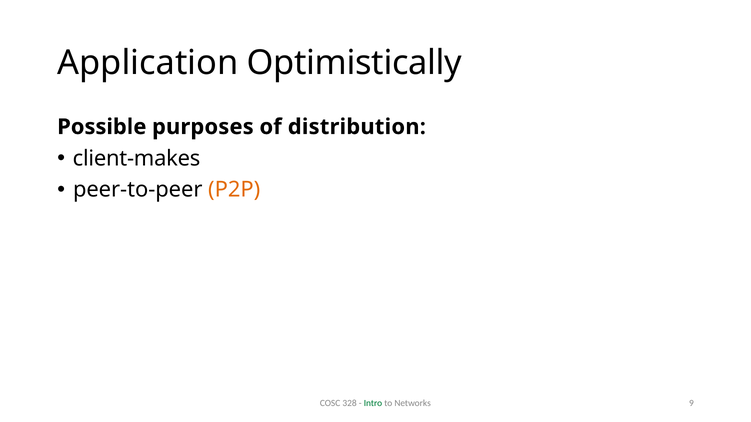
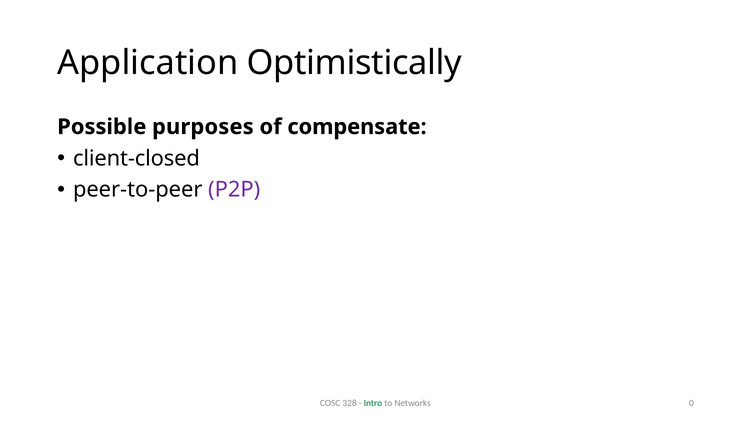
distribution: distribution -> compensate
client-makes: client-makes -> client-closed
P2P colour: orange -> purple
9: 9 -> 0
